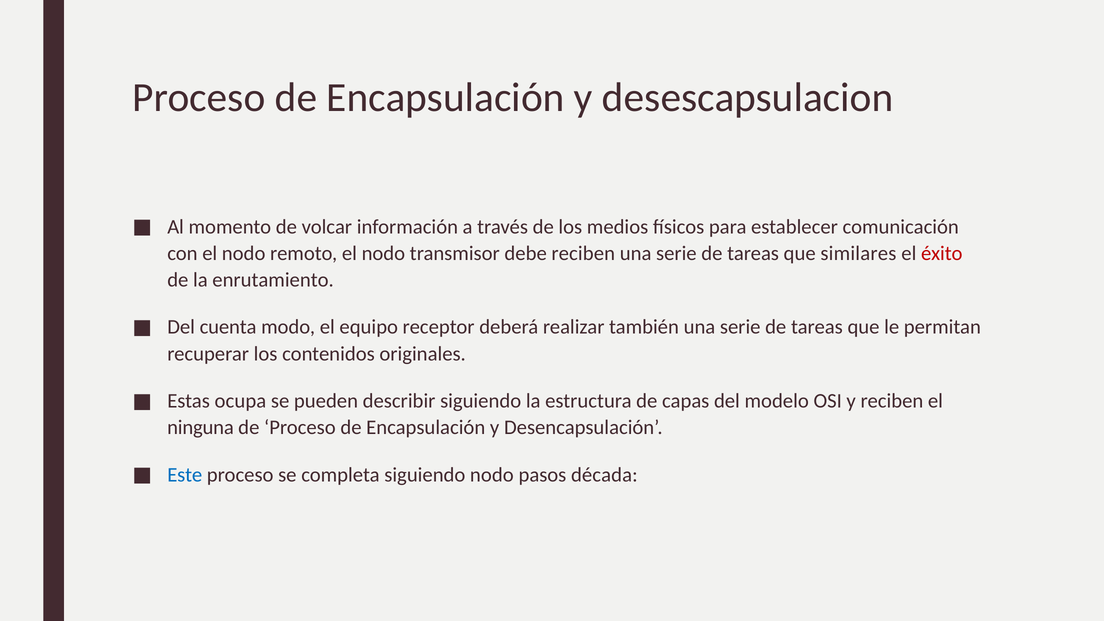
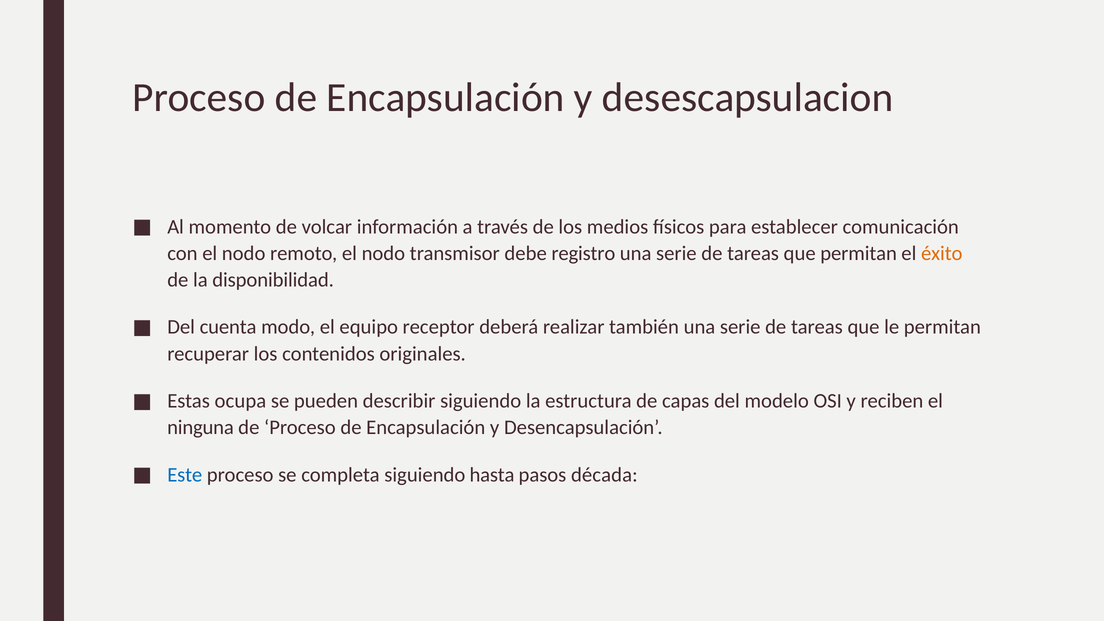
debe reciben: reciben -> registro
que similares: similares -> permitan
éxito colour: red -> orange
enrutamiento: enrutamiento -> disponibilidad
siguiendo nodo: nodo -> hasta
